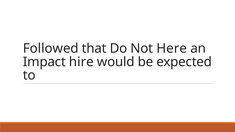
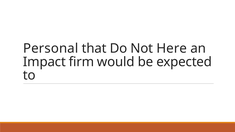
Followed: Followed -> Personal
hire: hire -> firm
